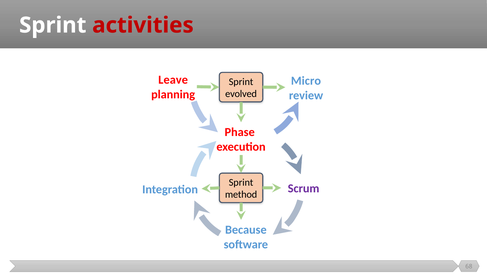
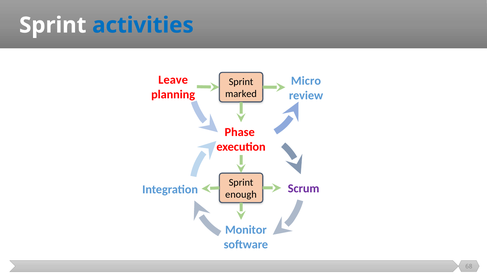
activities colour: red -> blue
evolved: evolved -> marked
method: method -> enough
Because: Because -> Monitor
